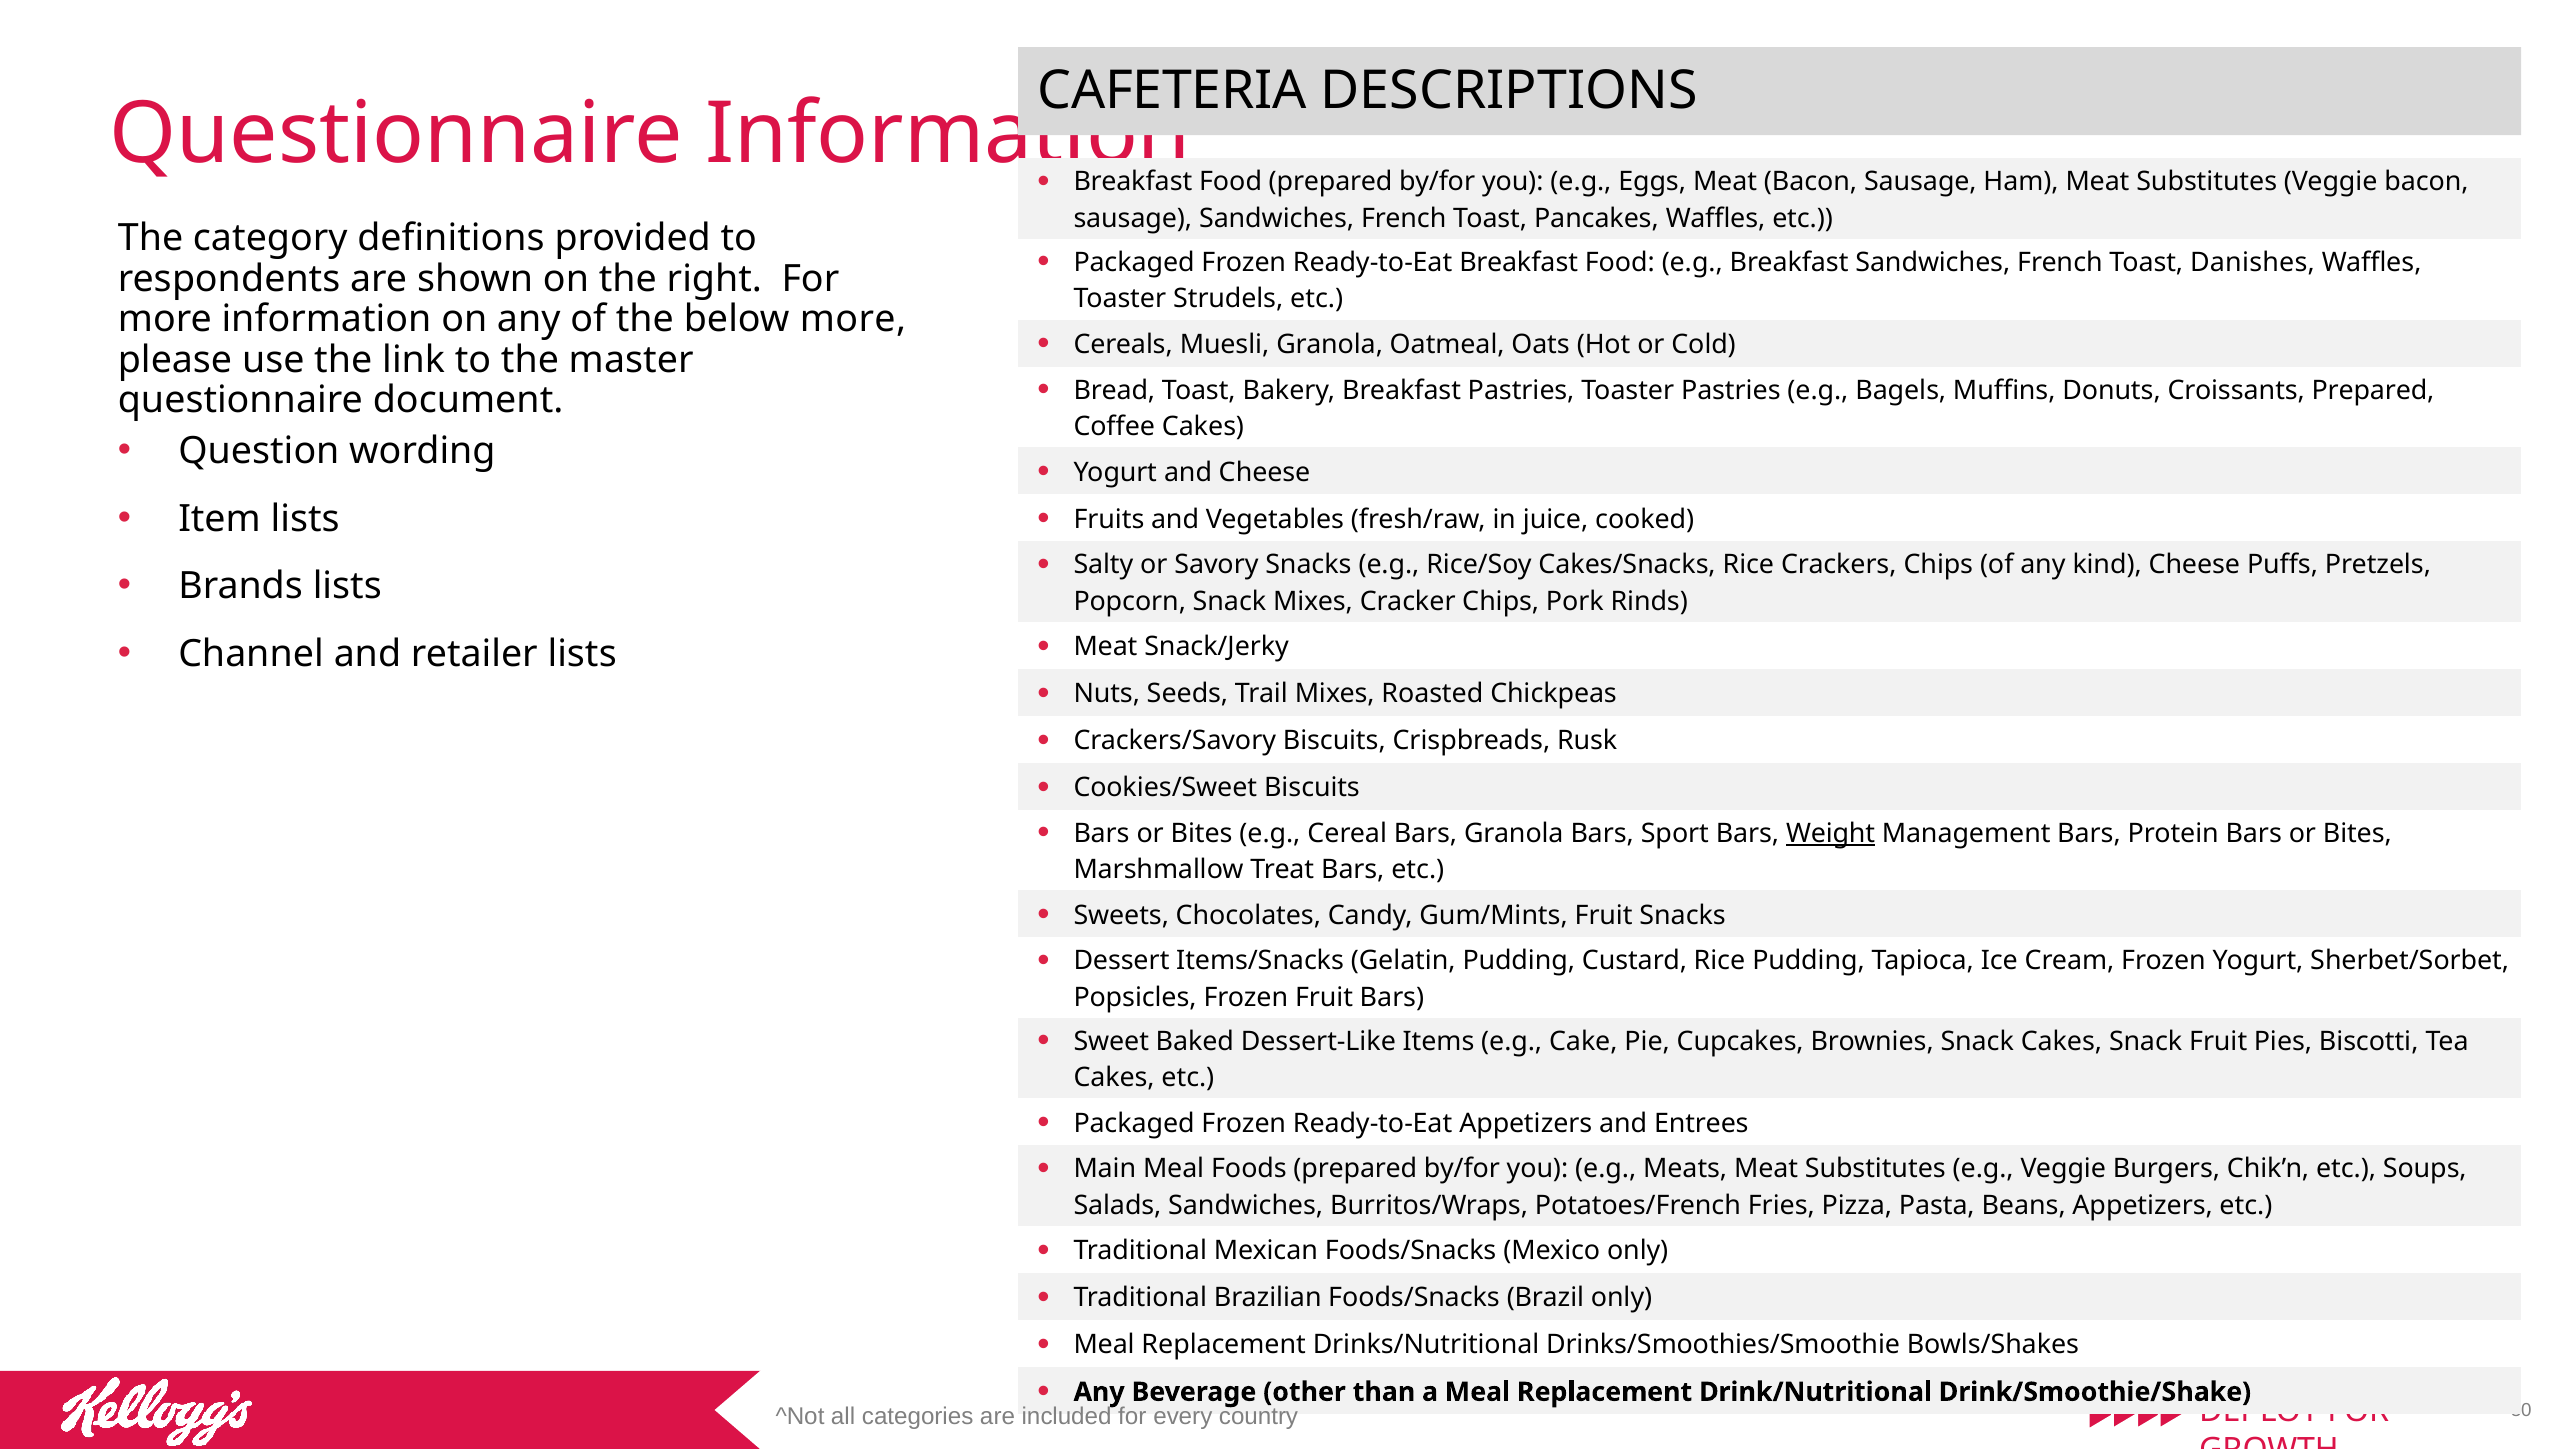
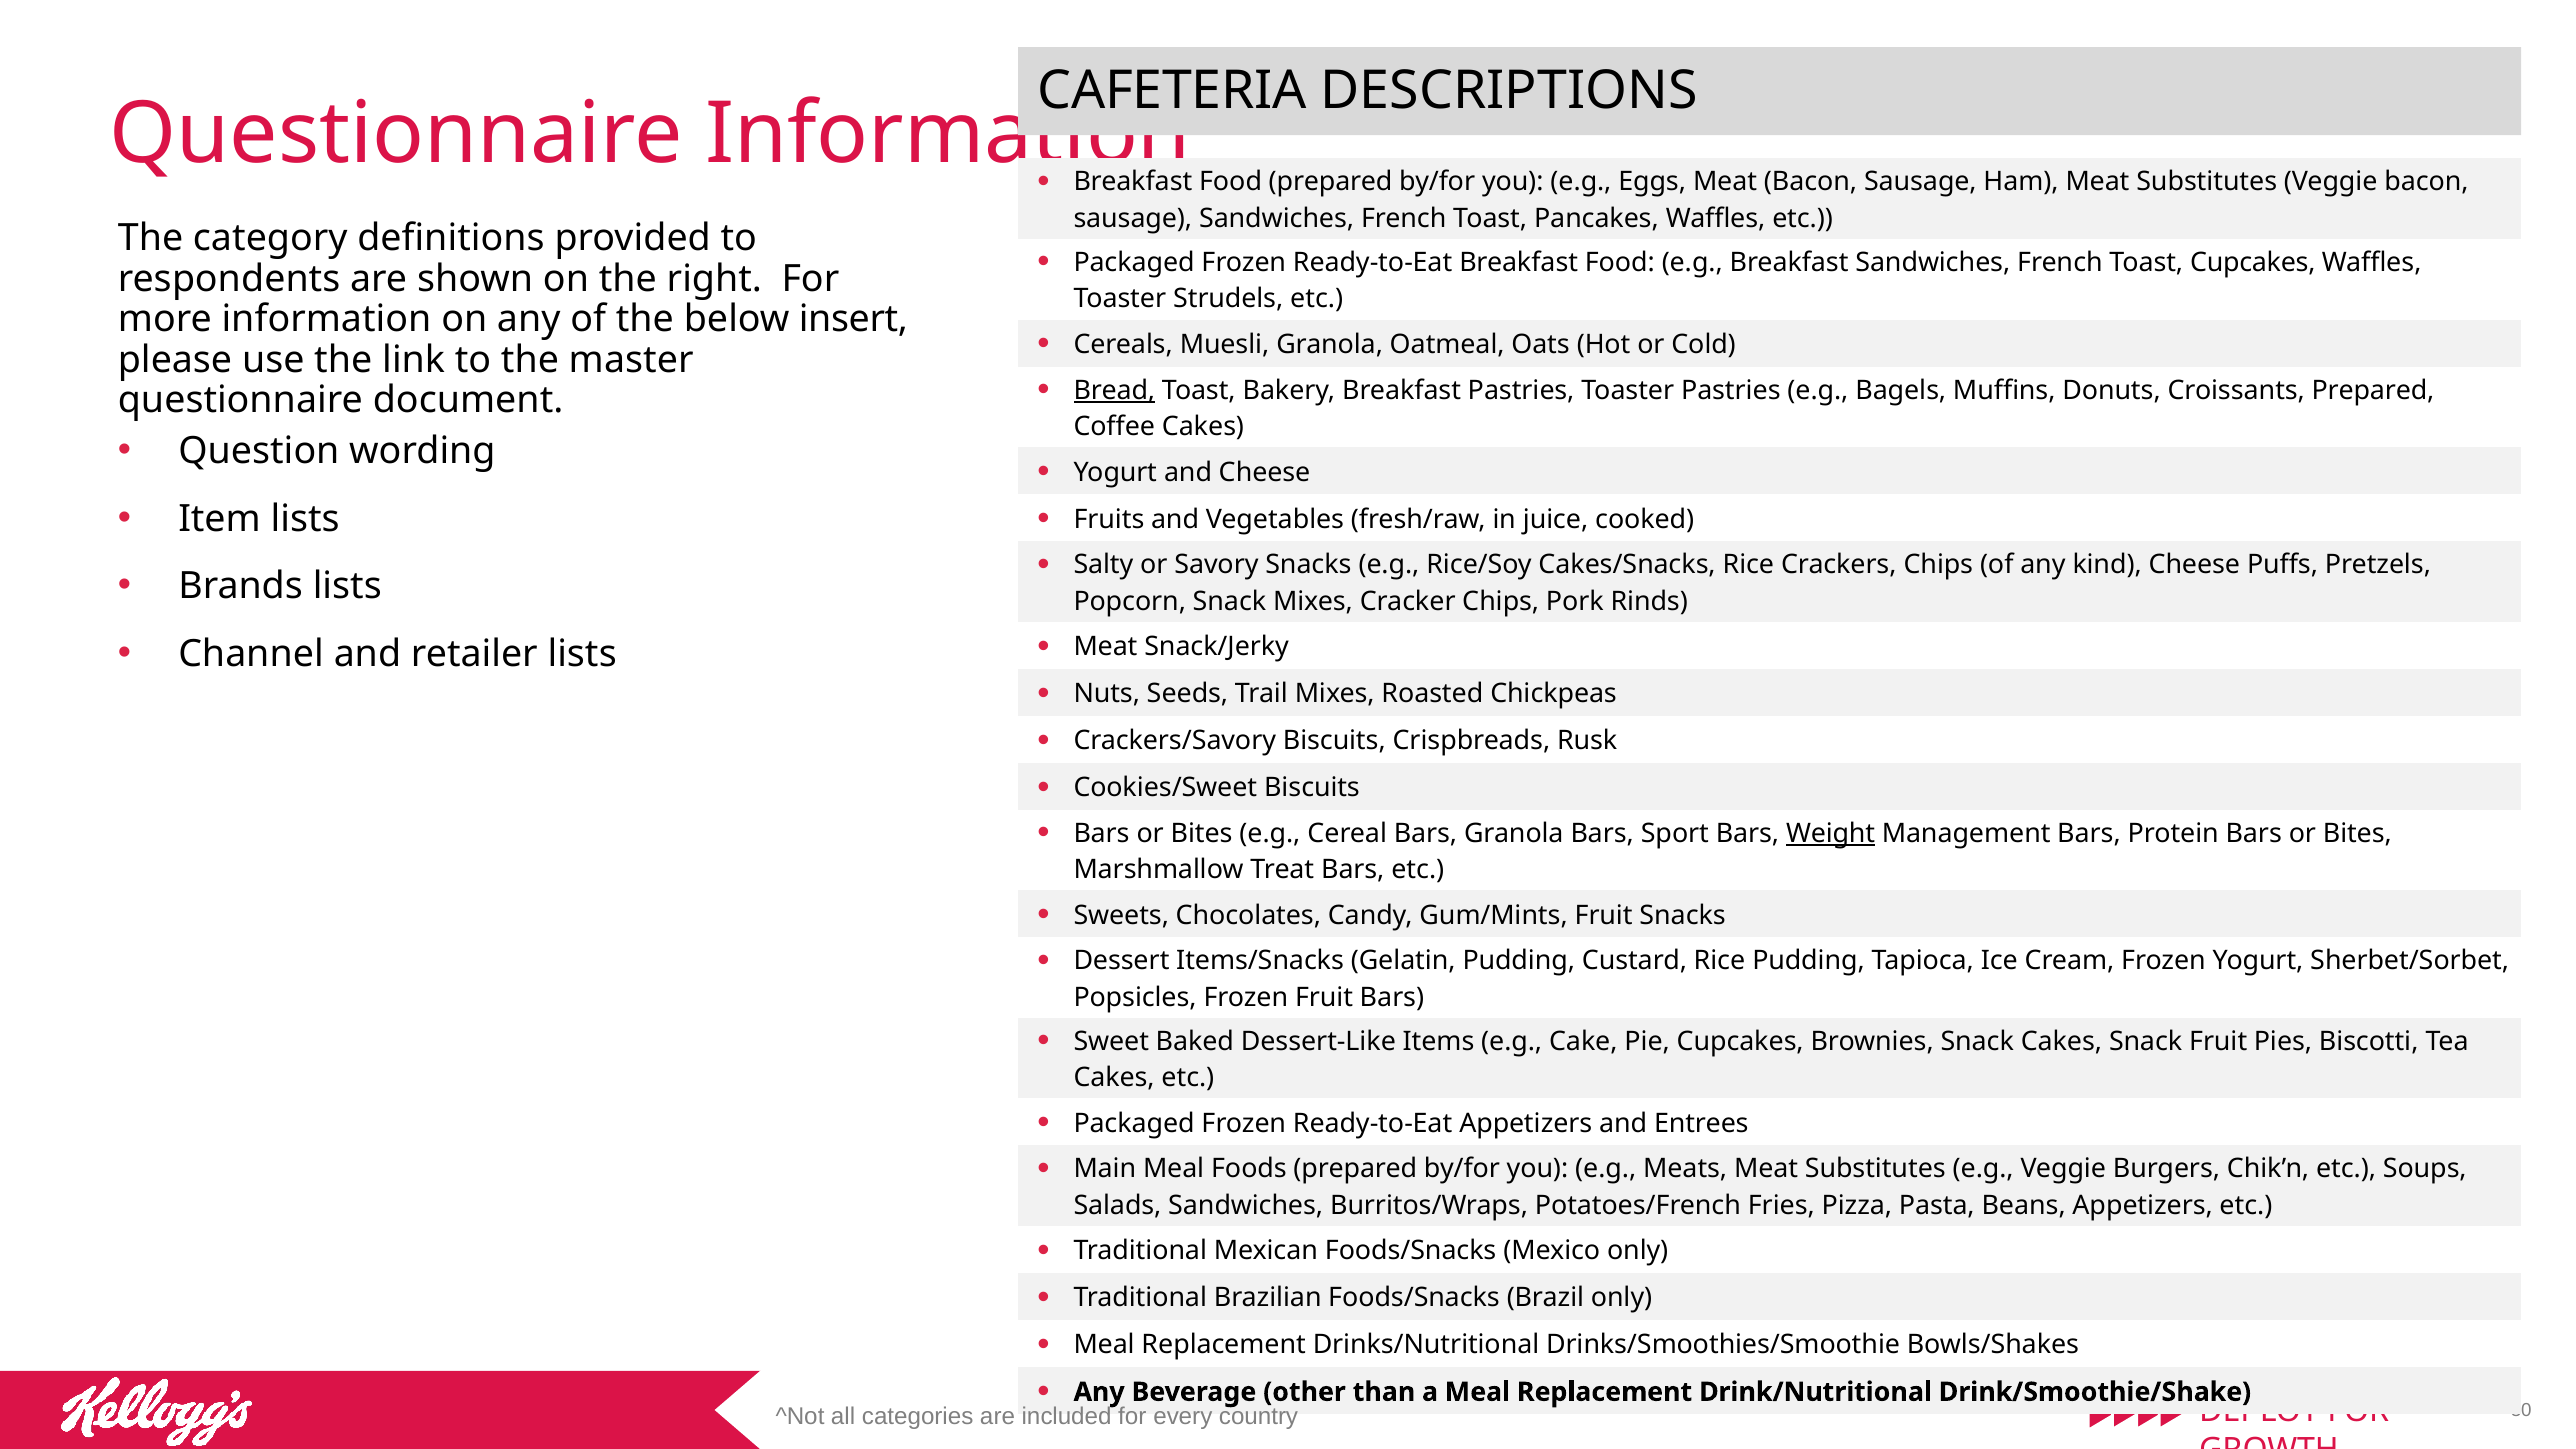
Toast Danishes: Danishes -> Cupcakes
below more: more -> insert
Bread underline: none -> present
